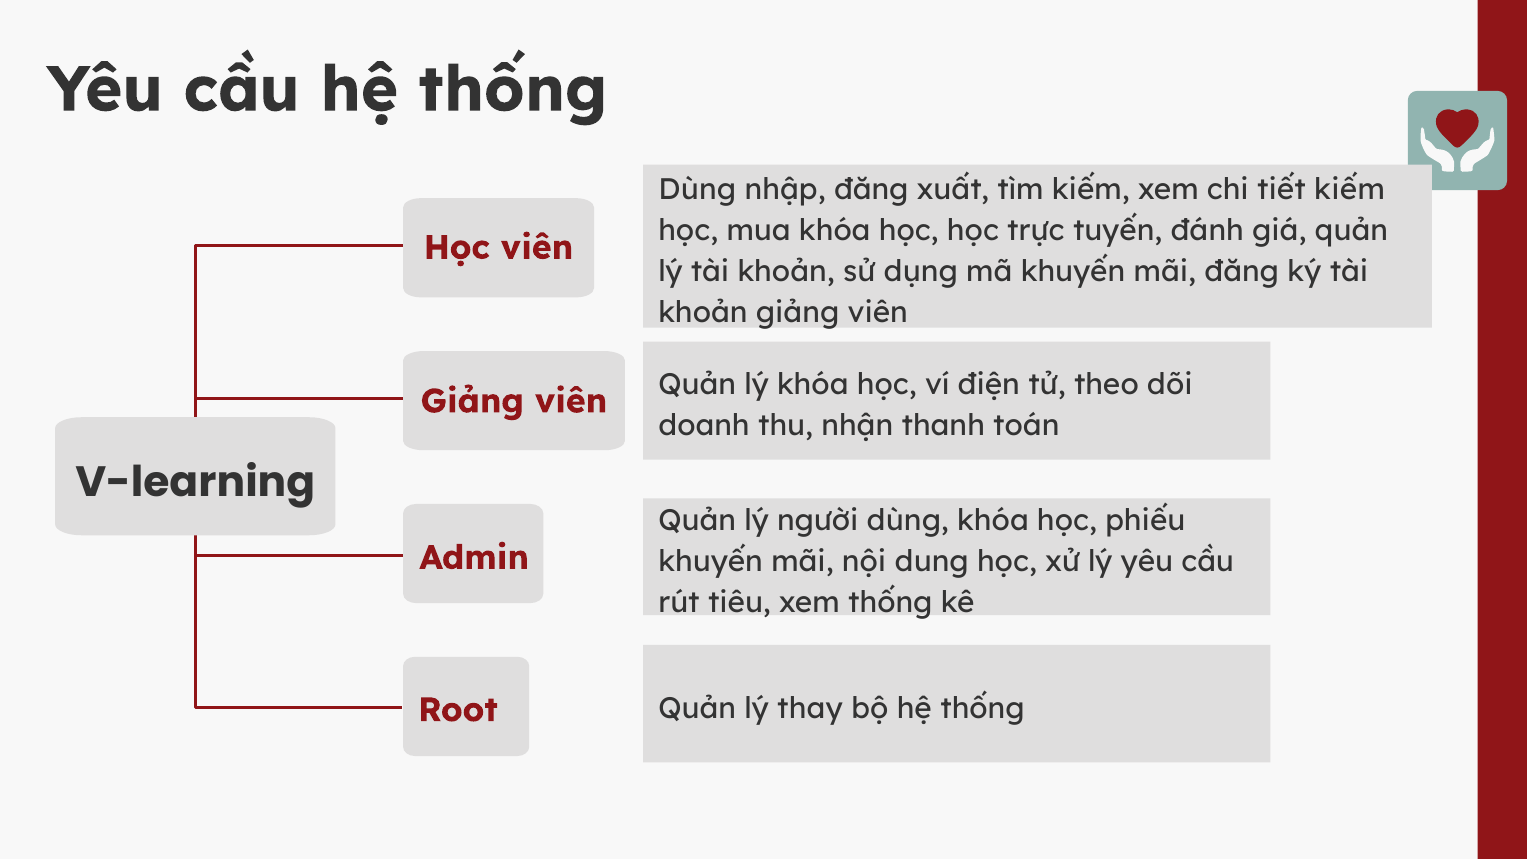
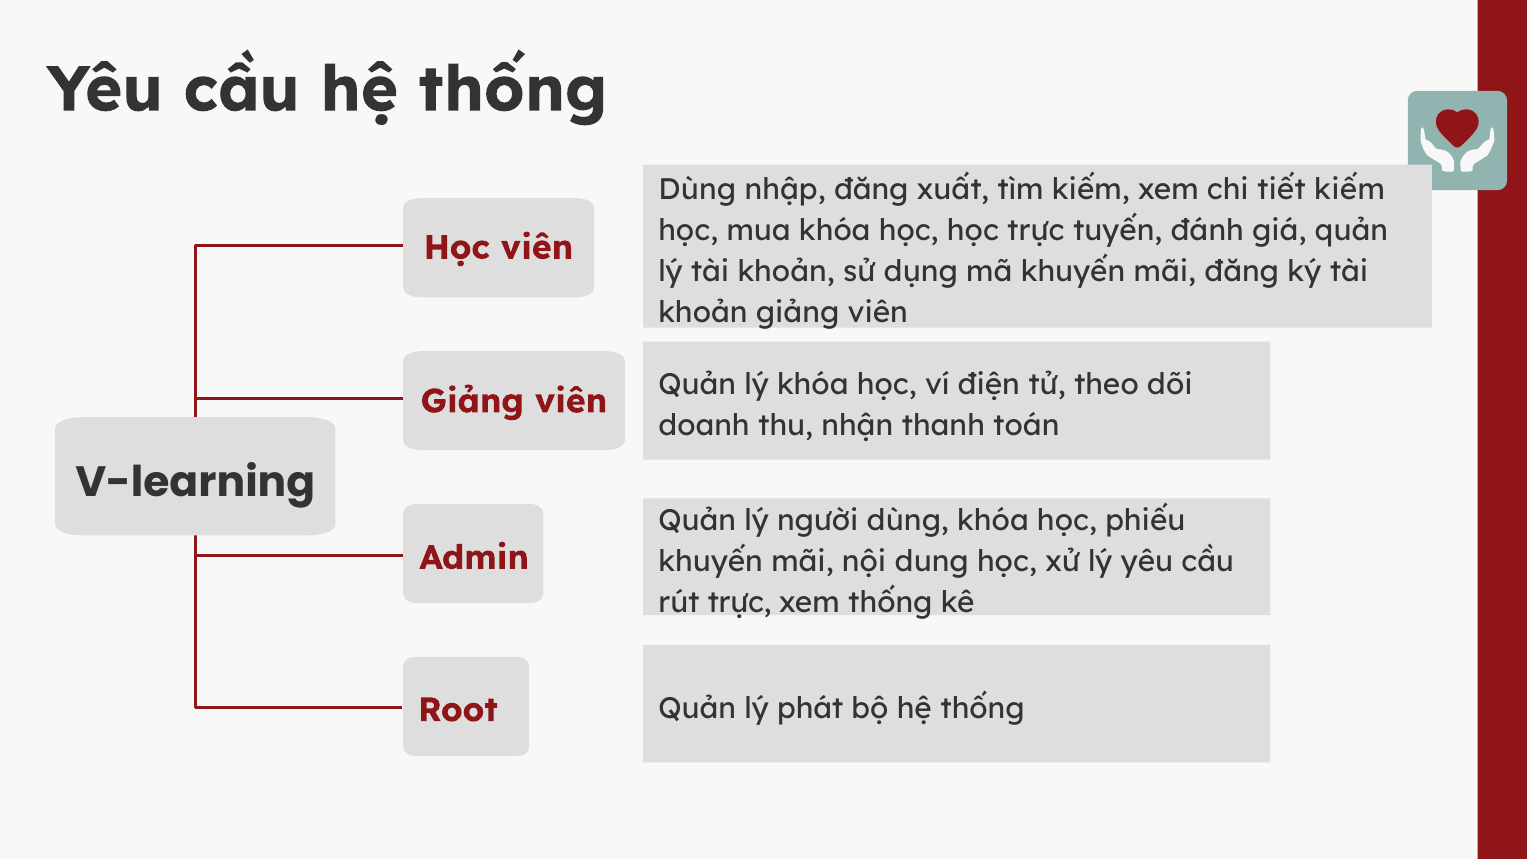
rút tiêu: tiêu -> trực
thay: thay -> phát
